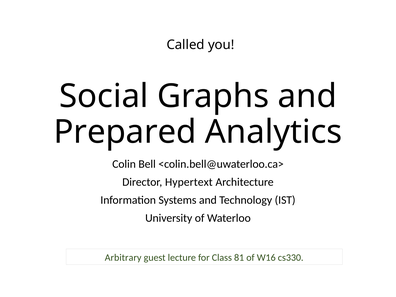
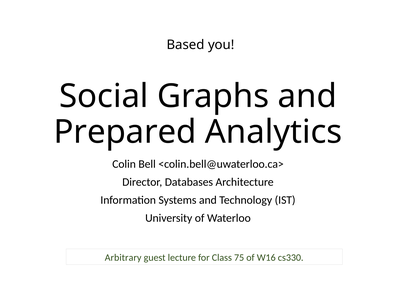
Called: Called -> Based
Hypertext: Hypertext -> Databases
81: 81 -> 75
